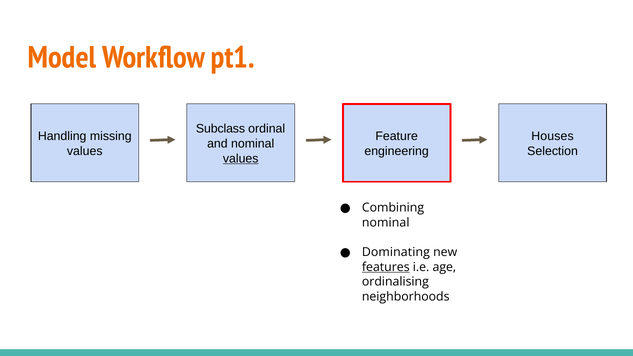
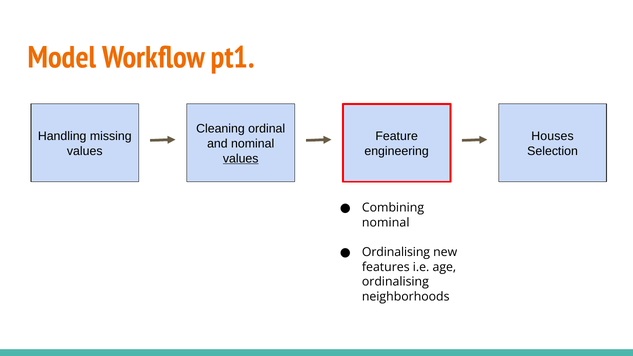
Subclass: Subclass -> Cleaning
Dominating at (396, 252): Dominating -> Ordinalising
features underline: present -> none
